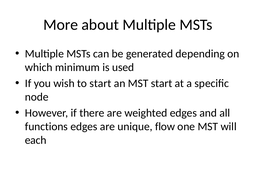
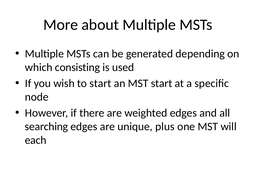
minimum: minimum -> consisting
functions: functions -> searching
flow: flow -> plus
